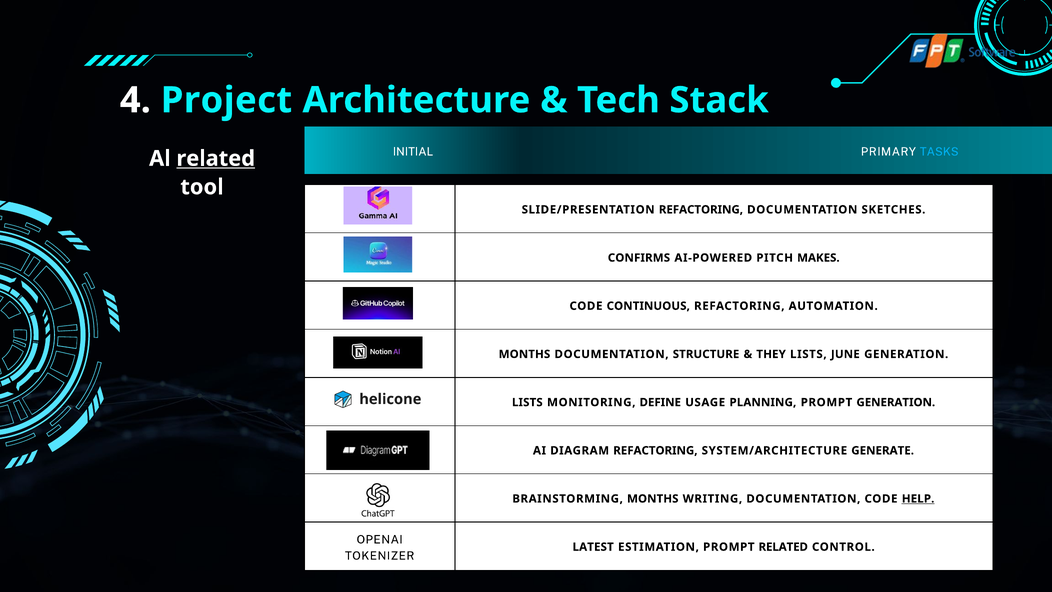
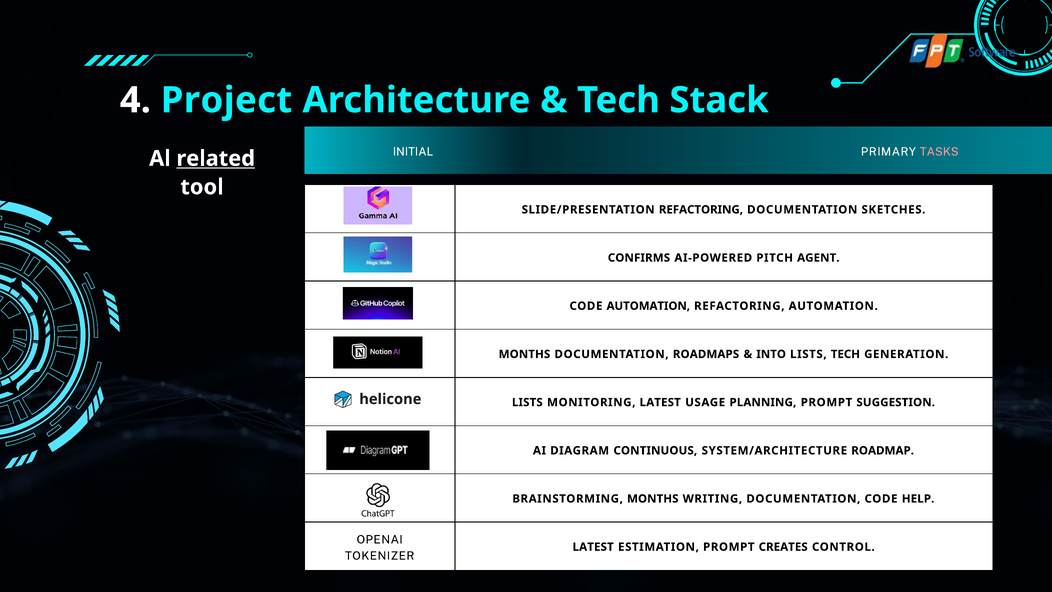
TASKS colour: light blue -> pink
MAKES: MAKES -> AGENT
CODE CONTINUOUS: CONTINUOUS -> AUTOMATION
STRUCTURE: STRUCTURE -> ROADMAPS
THEY: THEY -> INTO
LISTS JUNE: JUNE -> TECH
MONITORING DEFINE: DEFINE -> LATEST
PROMPT GENERATION: GENERATION -> SUGGESTION
DIAGRAM REFACTORING: REFACTORING -> CONTINUOUS
GENERATE: GENERATE -> ROADMAP
HELP underline: present -> none
PROMPT RELATED: RELATED -> CREATES
